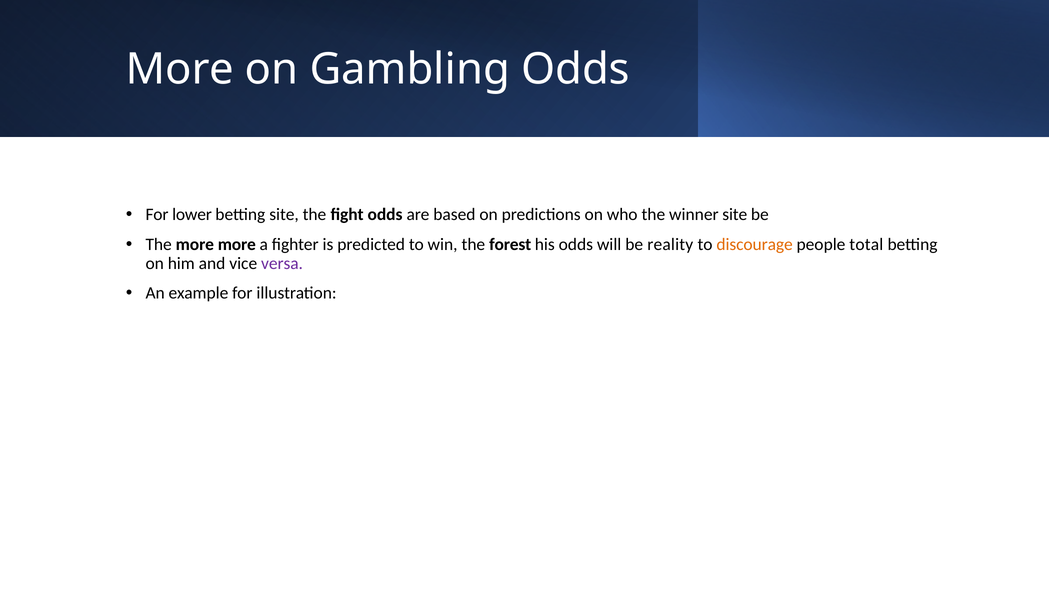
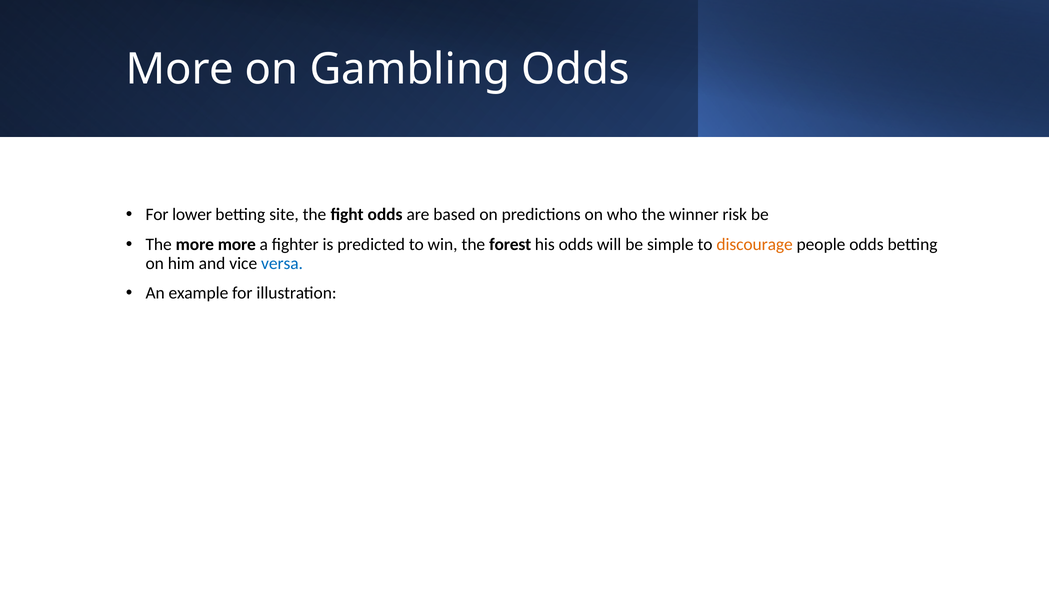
winner site: site -> risk
reality: reality -> simple
people total: total -> odds
versa colour: purple -> blue
